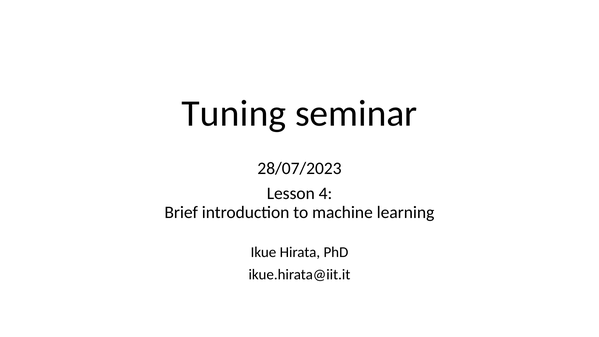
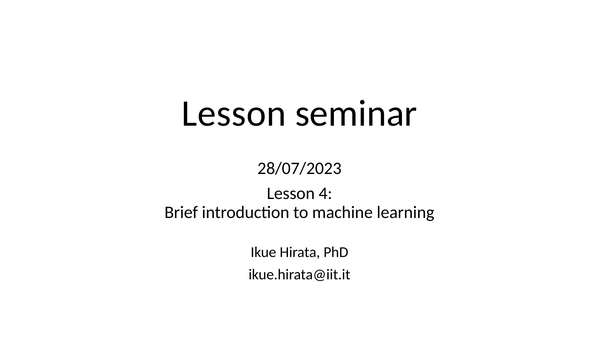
Tuning at (234, 114): Tuning -> Lesson
